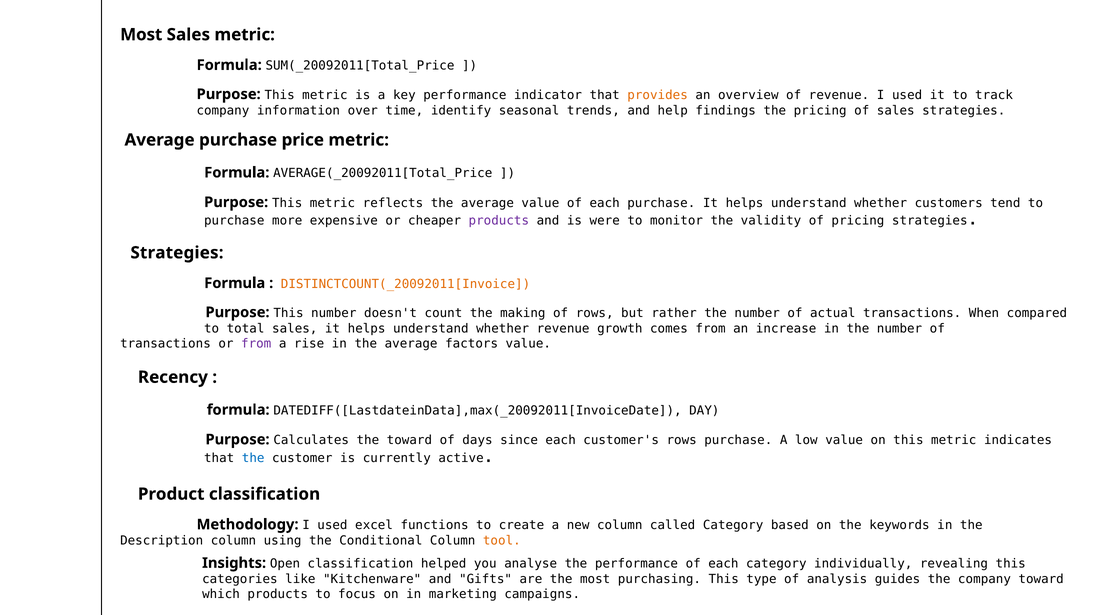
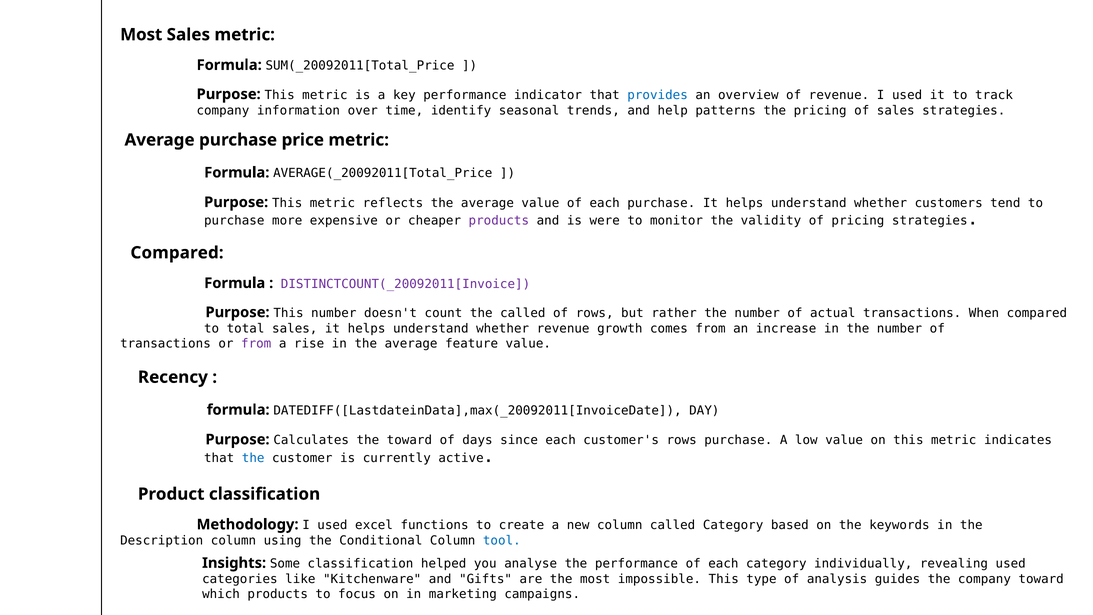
provides colour: orange -> blue
findings: findings -> patterns
Strategies at (177, 253): Strategies -> Compared
DISTINCTCOUNT(_20092011[Invoice colour: orange -> purple
the making: making -> called
factors: factors -> feature
tool colour: orange -> blue
Open: Open -> Some
revealing this: this -> used
purchasing: purchasing -> impossible
